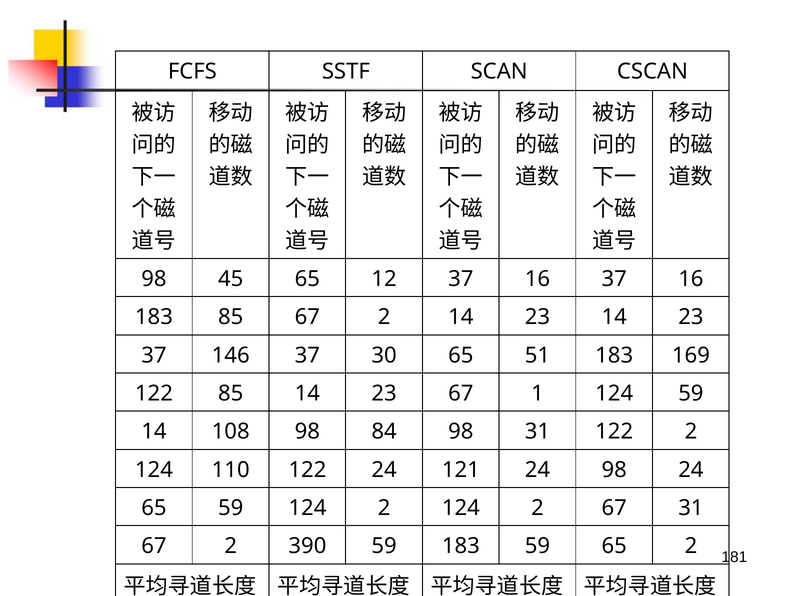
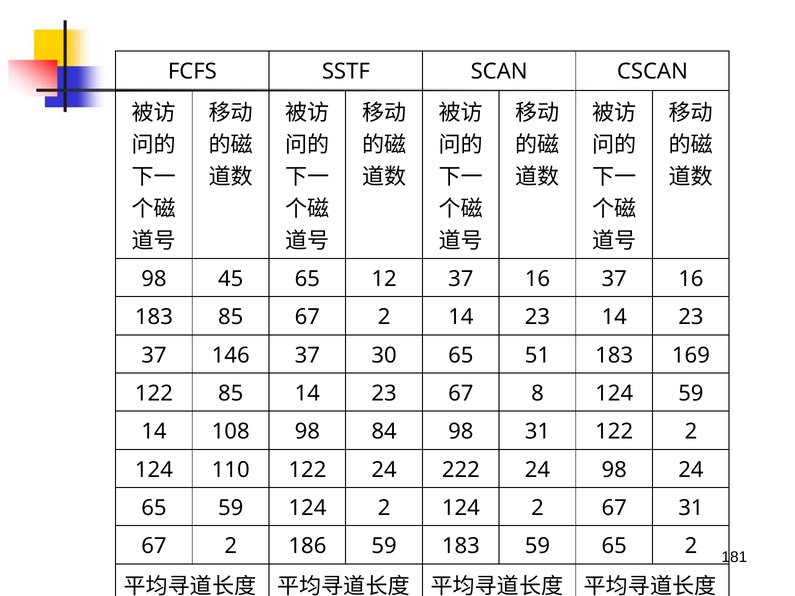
1: 1 -> 8
121: 121 -> 222
390: 390 -> 186
